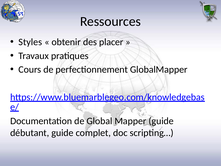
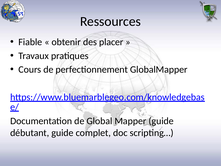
Styles: Styles -> Fiable
